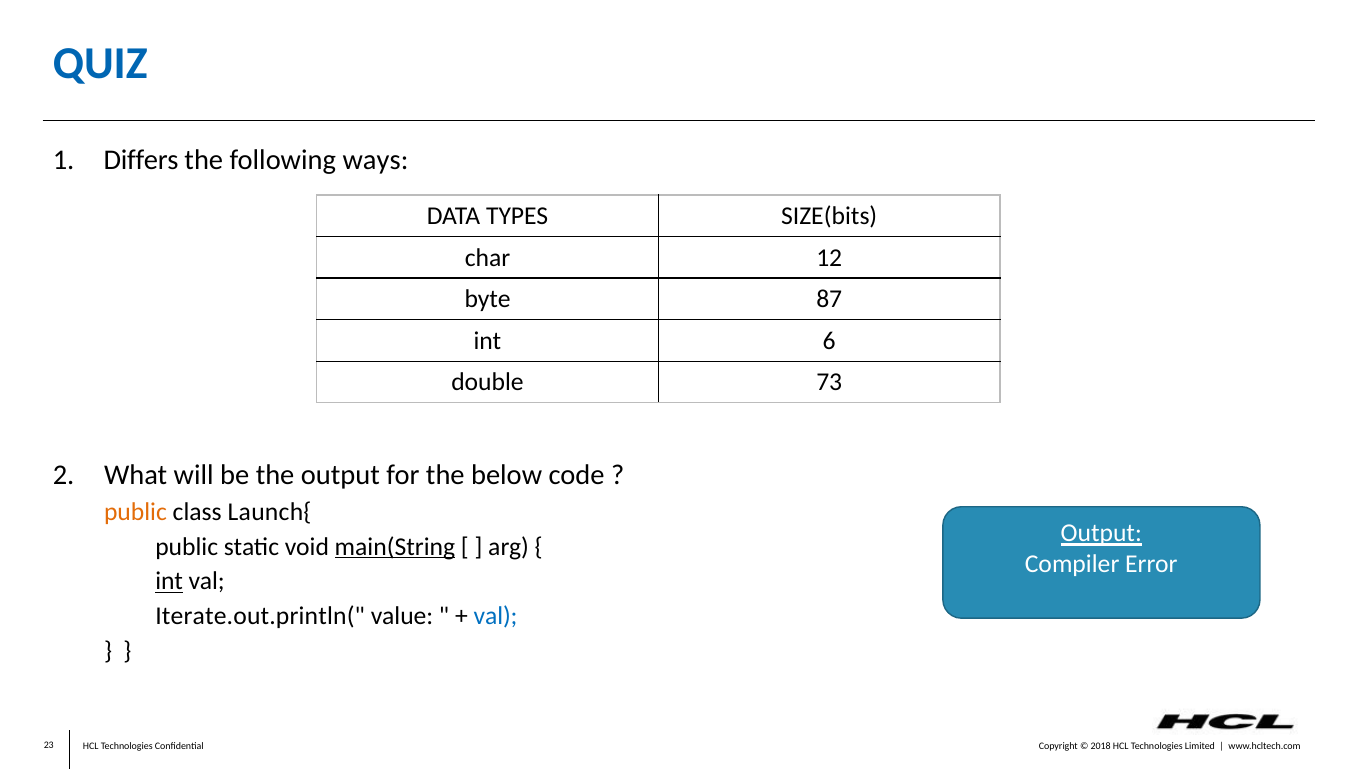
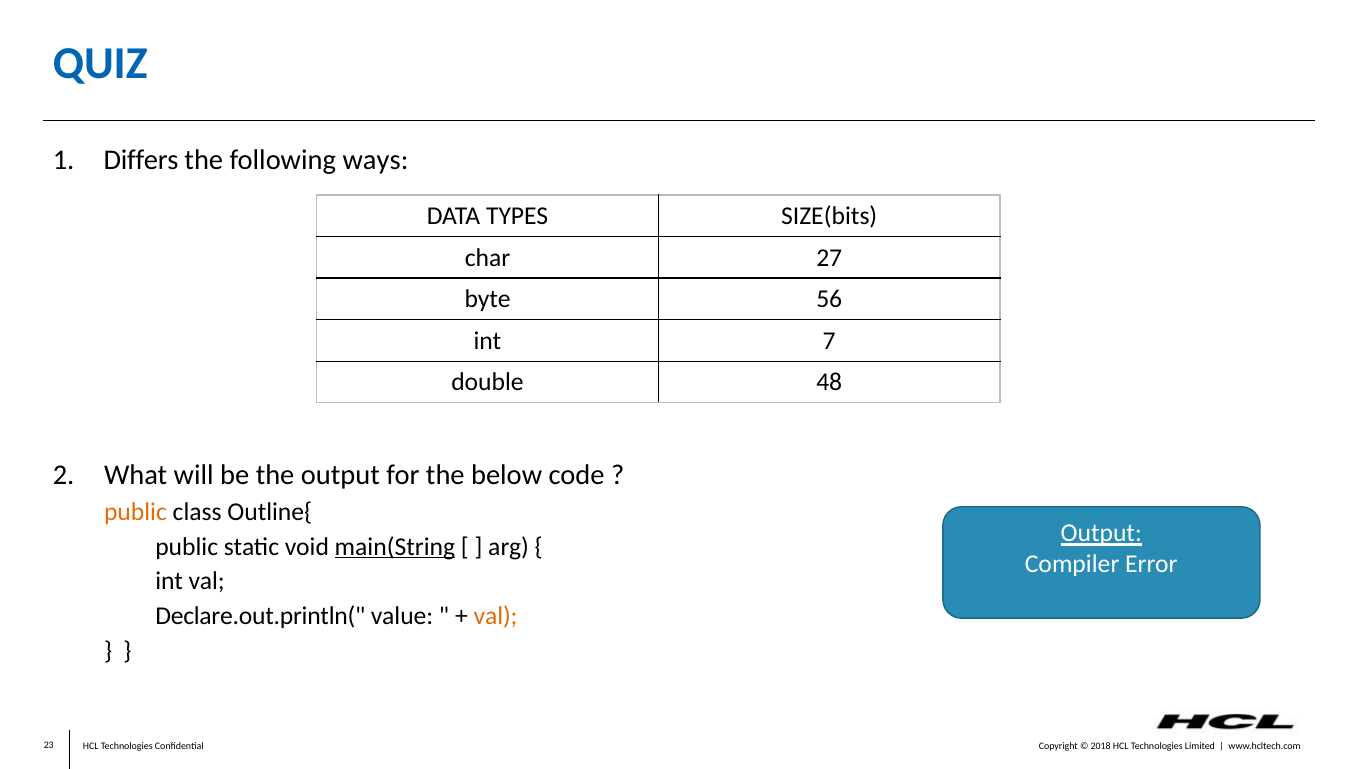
12: 12 -> 27
87: 87 -> 56
6: 6 -> 7
73: 73 -> 48
Launch{: Launch{ -> Outline{
int at (169, 581) underline: present -> none
Iterate.out.println(: Iterate.out.println( -> Declare.out.println(
val at (496, 616) colour: blue -> orange
